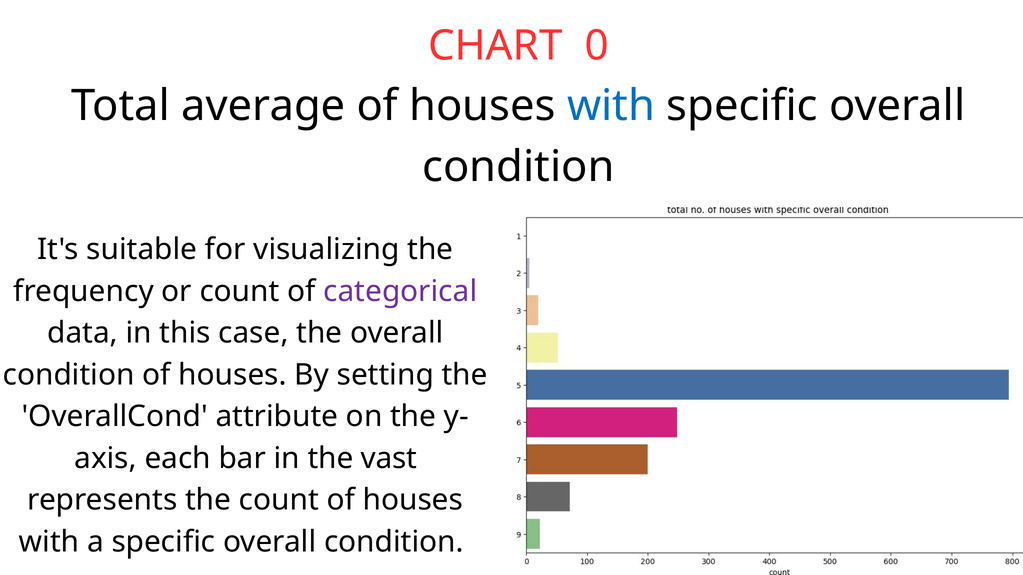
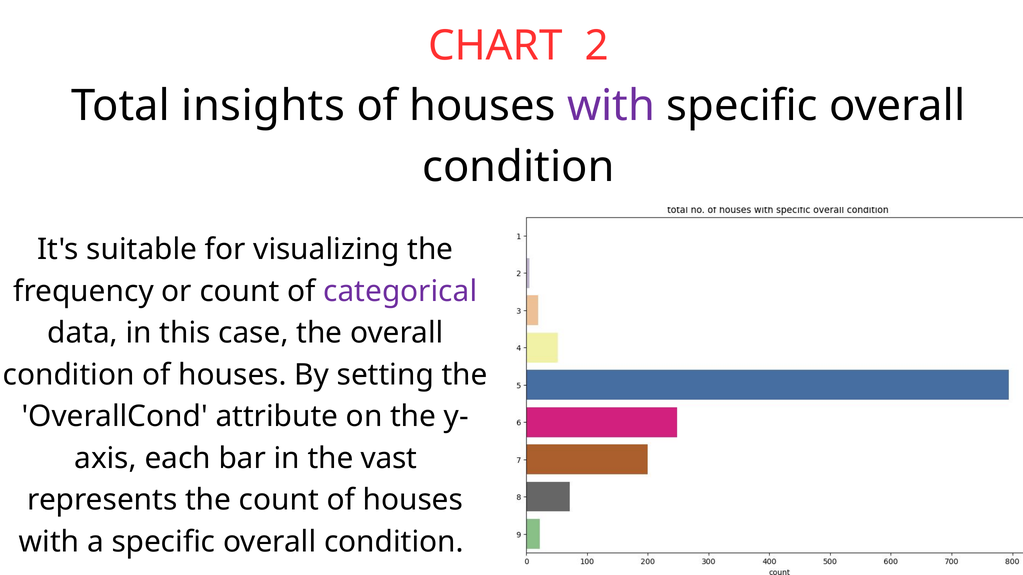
0: 0 -> 2
average: average -> insights
with at (611, 106) colour: blue -> purple
